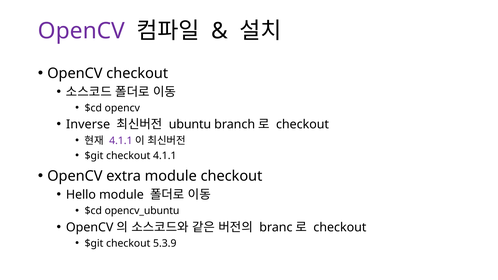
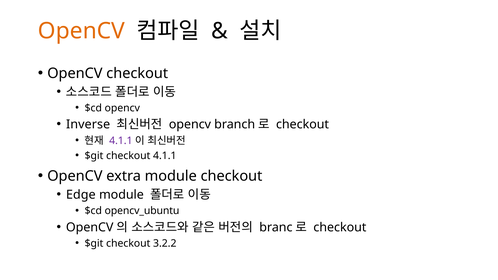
OpenCV at (81, 31) colour: purple -> orange
ubuntu at (190, 125): ubuntu -> opencv
Hello: Hello -> Edge
5.3.9: 5.3.9 -> 3.2.2
